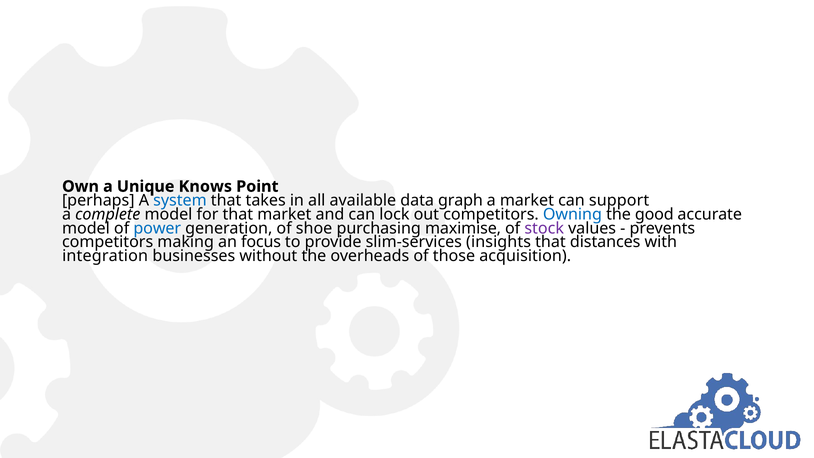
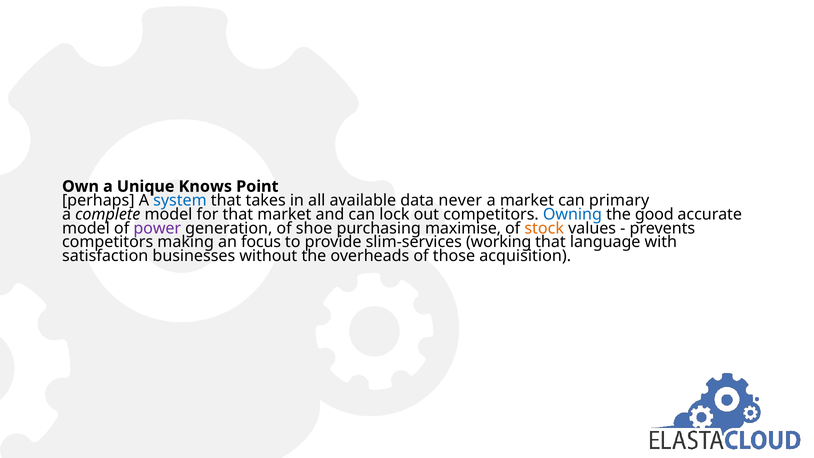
graph: graph -> never
support: support -> primary
power colour: blue -> purple
stock colour: purple -> orange
insights: insights -> working
distances: distances -> language
integration: integration -> satisfaction
